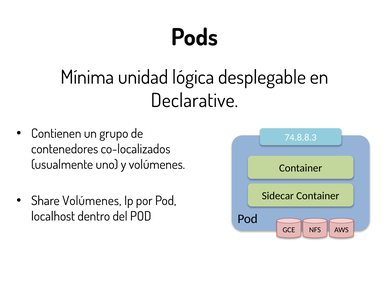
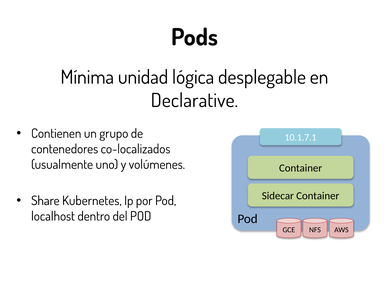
74.8.8.3: 74.8.8.3 -> 10.1.7.1
Share Volúmenes: Volúmenes -> Kubernetes
